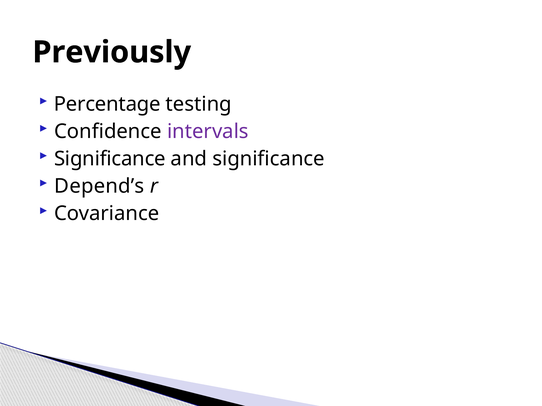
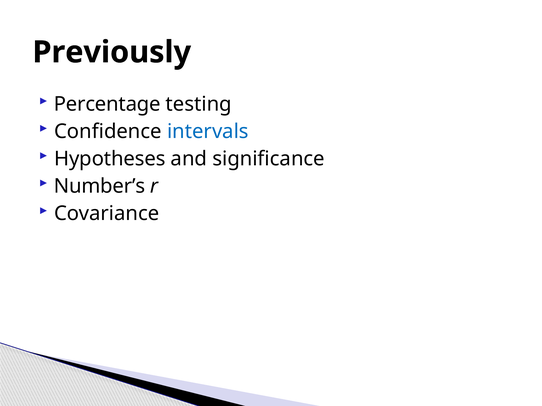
intervals colour: purple -> blue
Significance at (110, 159): Significance -> Hypotheses
Depend’s: Depend’s -> Number’s
